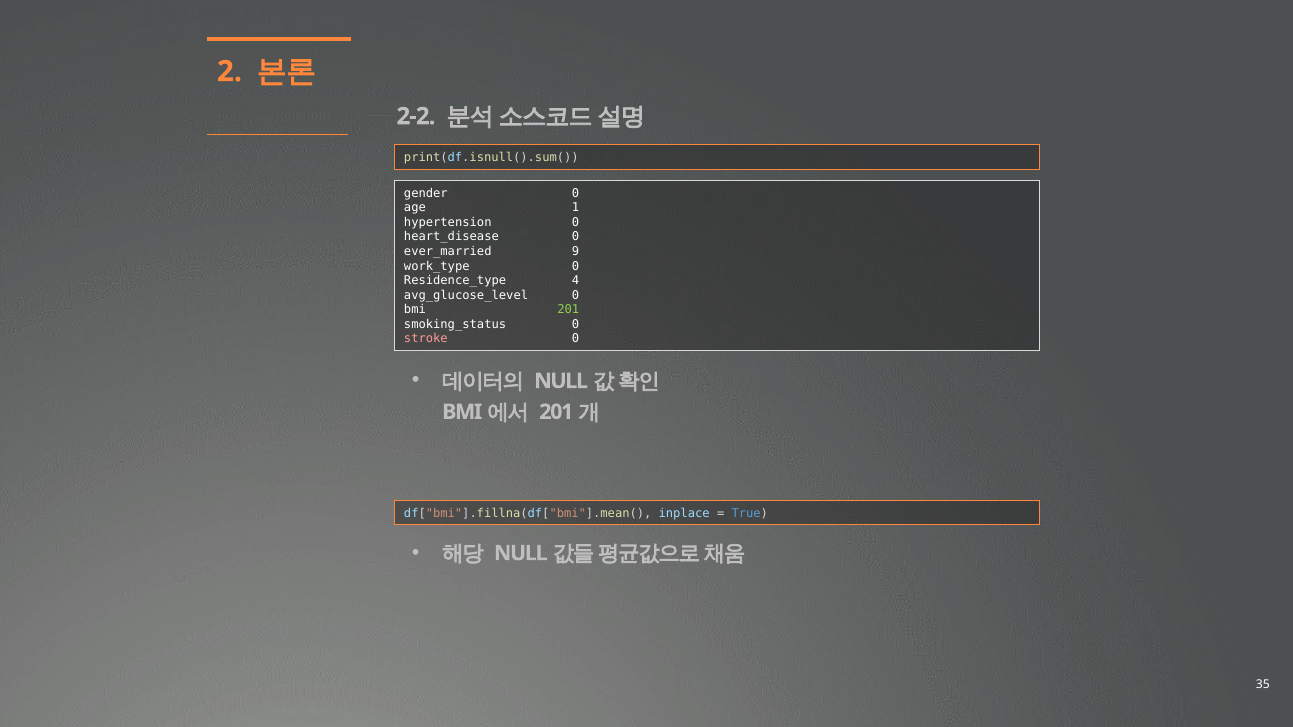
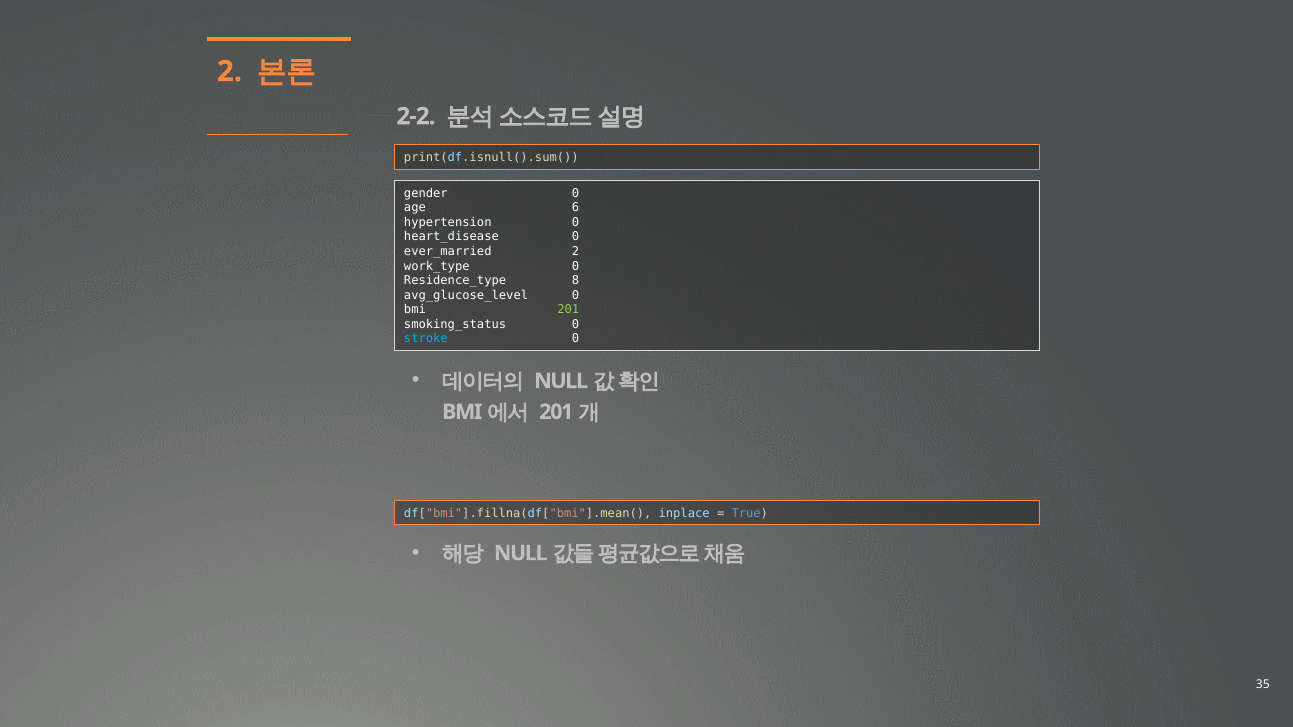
1: 1 -> 6
ever_married 9: 9 -> 2
4: 4 -> 8
stroke colour: pink -> light blue
